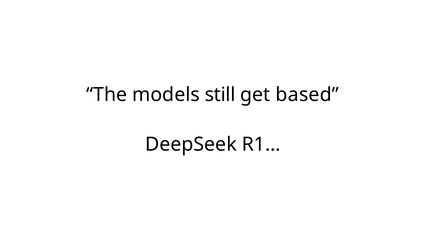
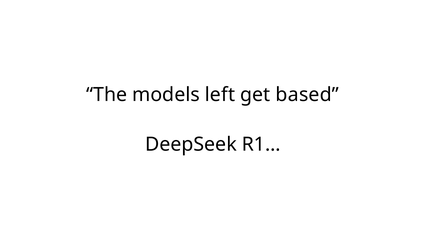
still: still -> left
